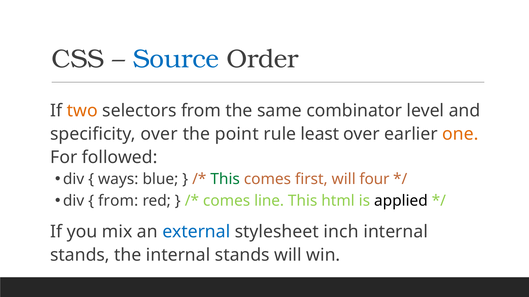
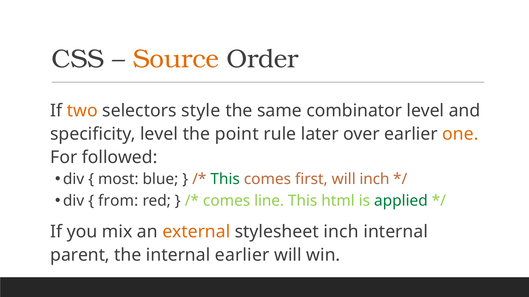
Source colour: blue -> orange
selectors from: from -> style
specificity over: over -> level
least: least -> later
ways: ways -> most
will four: four -> inch
applied colour: black -> green
external colour: blue -> orange
stands at (80, 255): stands -> parent
the internal stands: stands -> earlier
